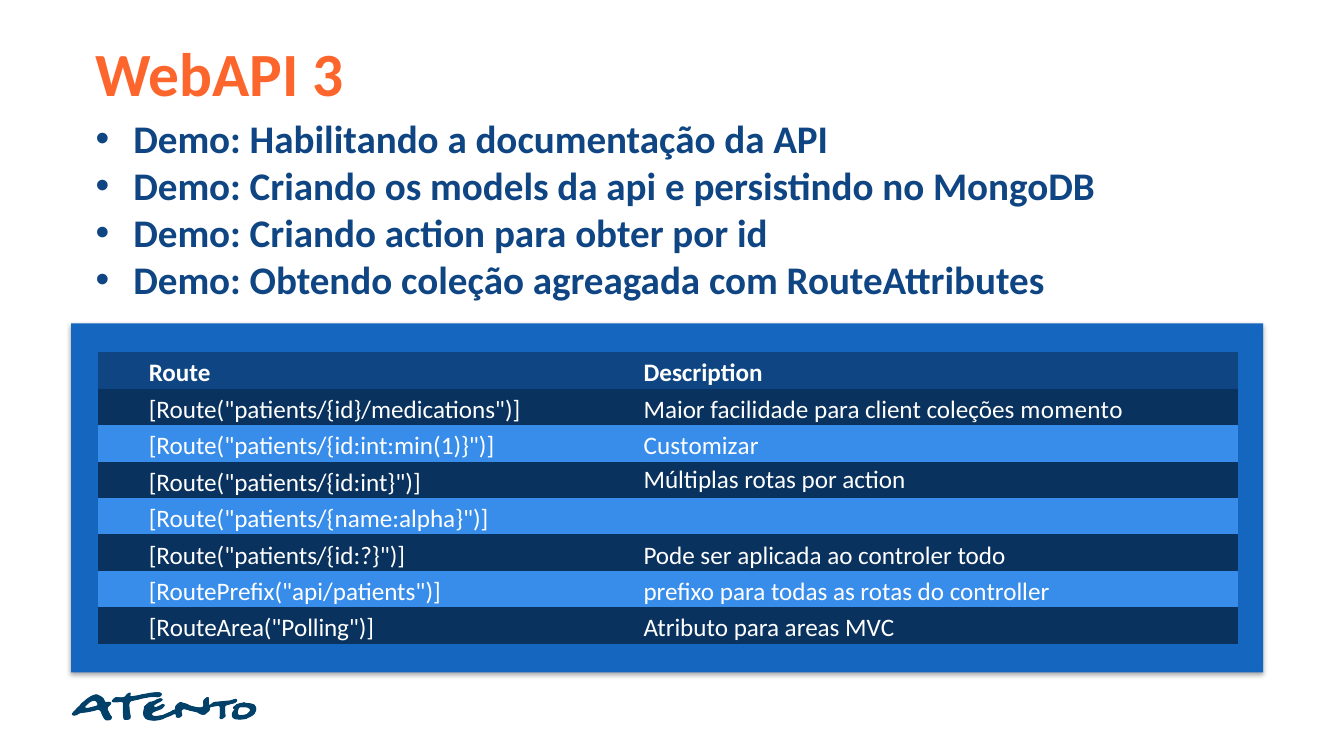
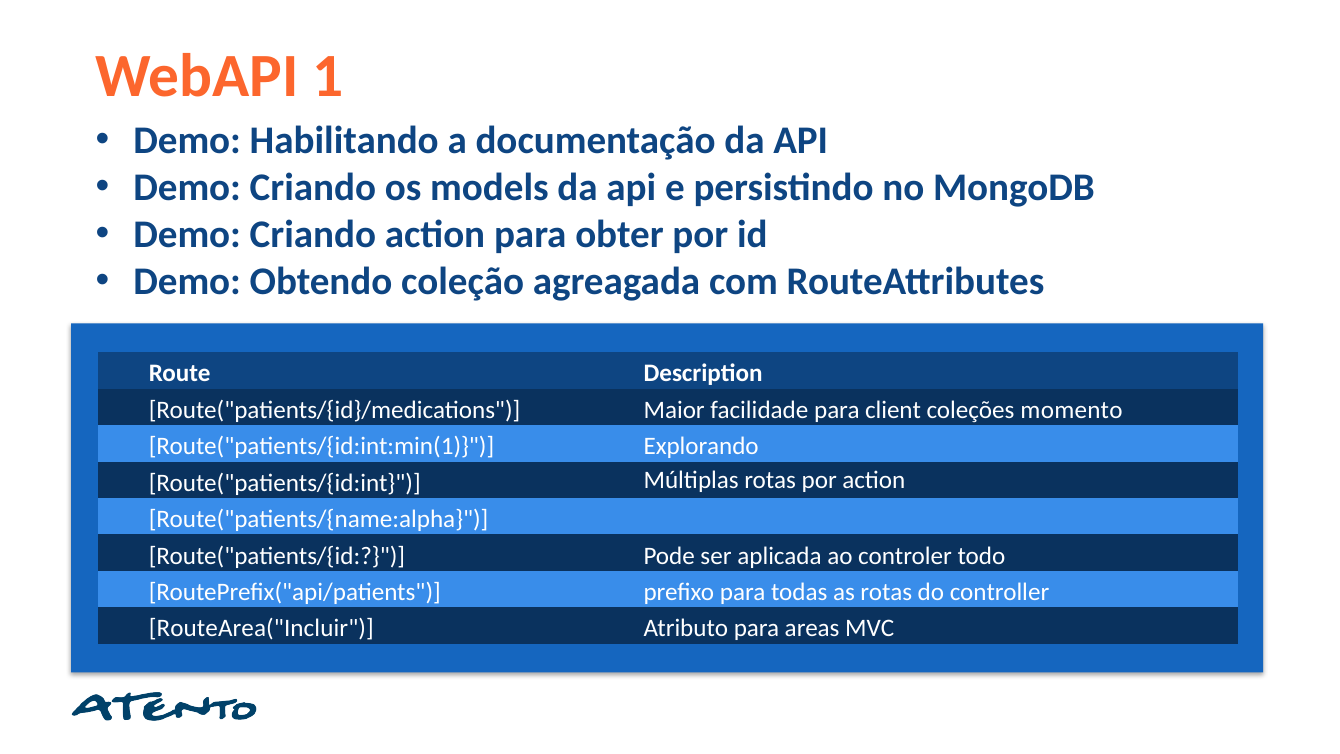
3: 3 -> 1
Customizar: Customizar -> Explorando
RouteArea("Polling: RouteArea("Polling -> RouteArea("Incluir
